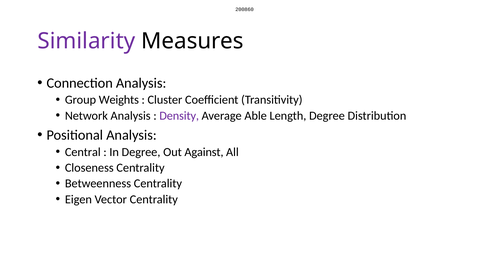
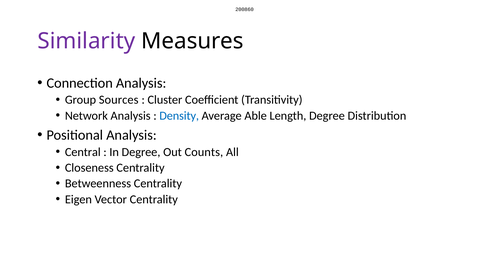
Weights: Weights -> Sources
Density colour: purple -> blue
Against: Against -> Counts
